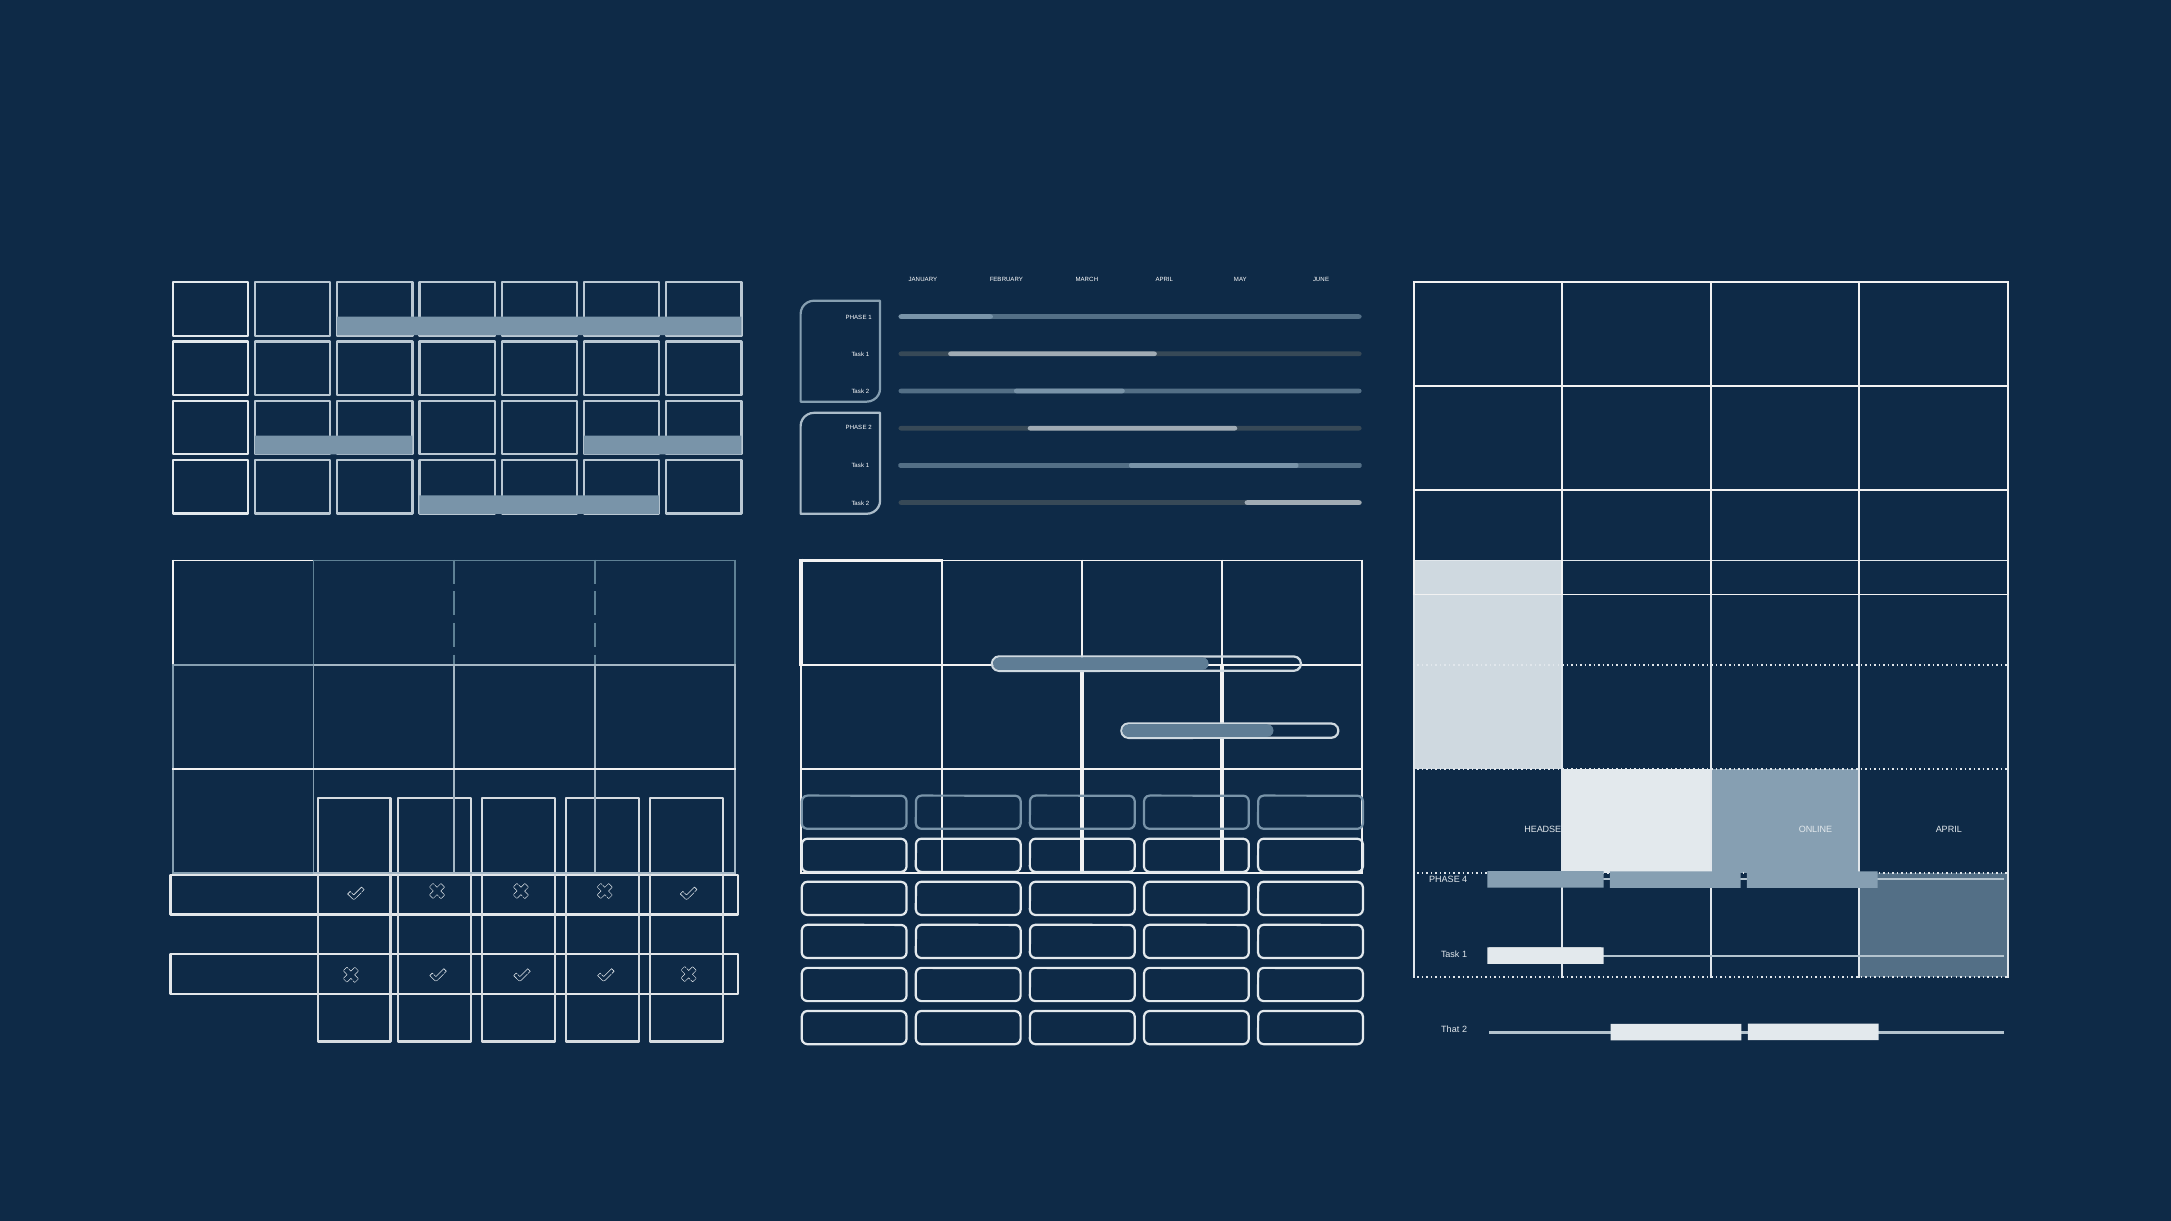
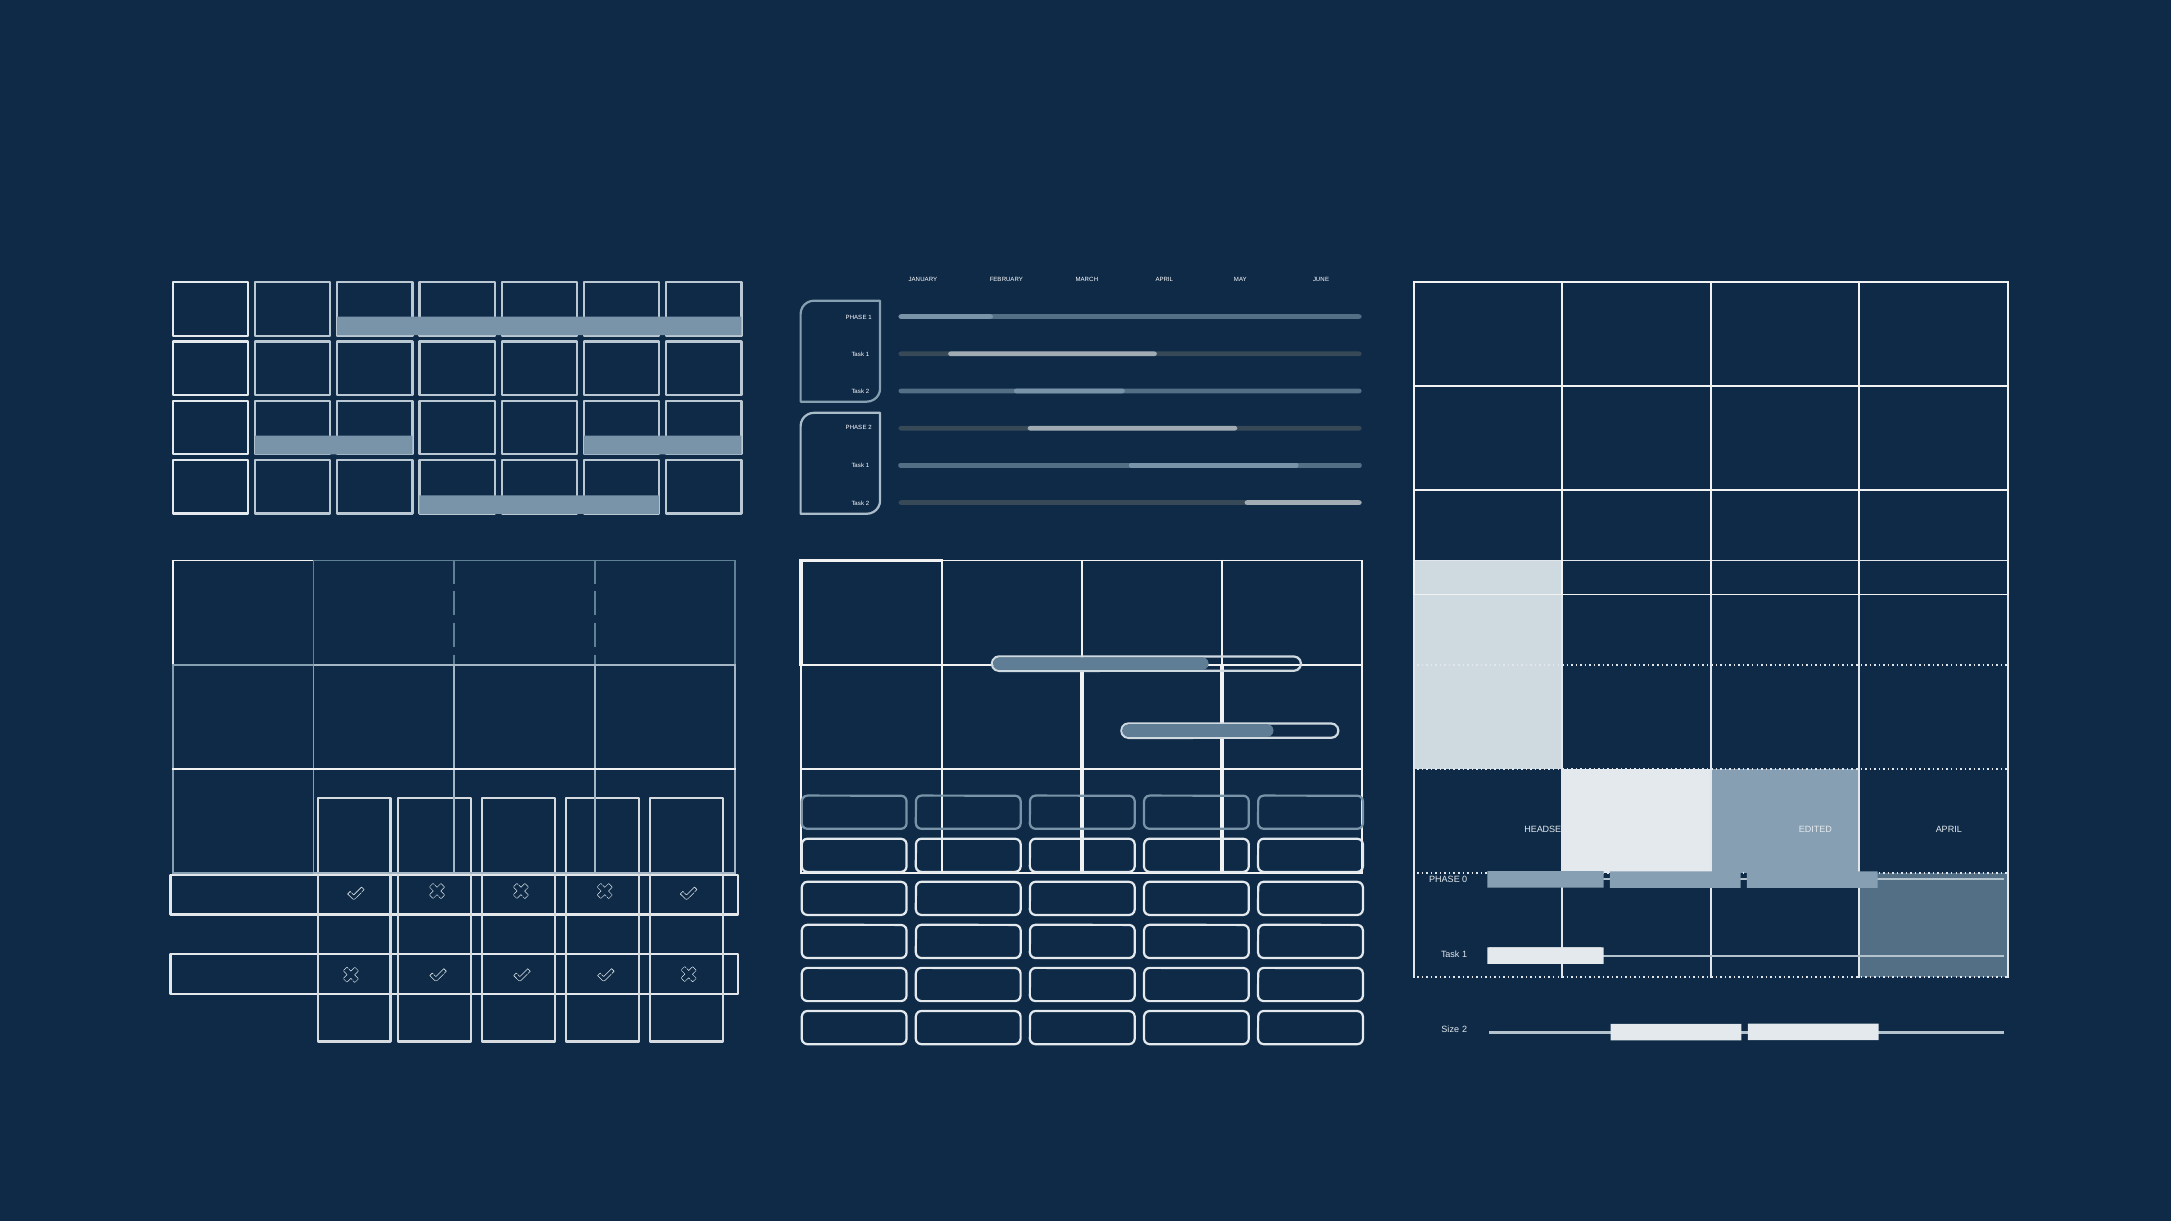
ONLINE: ONLINE -> EDITED
4: 4 -> 0
That: That -> Size
